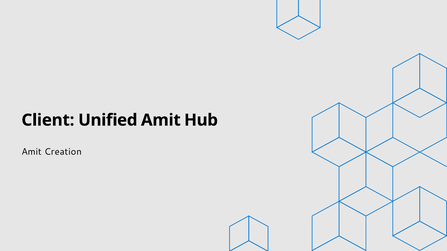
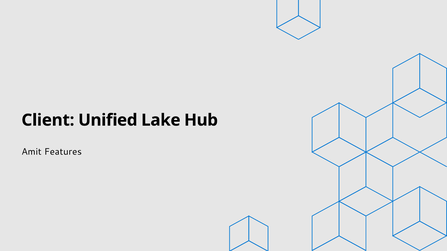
Unified Amit: Amit -> Lake
Creation: Creation -> Features
